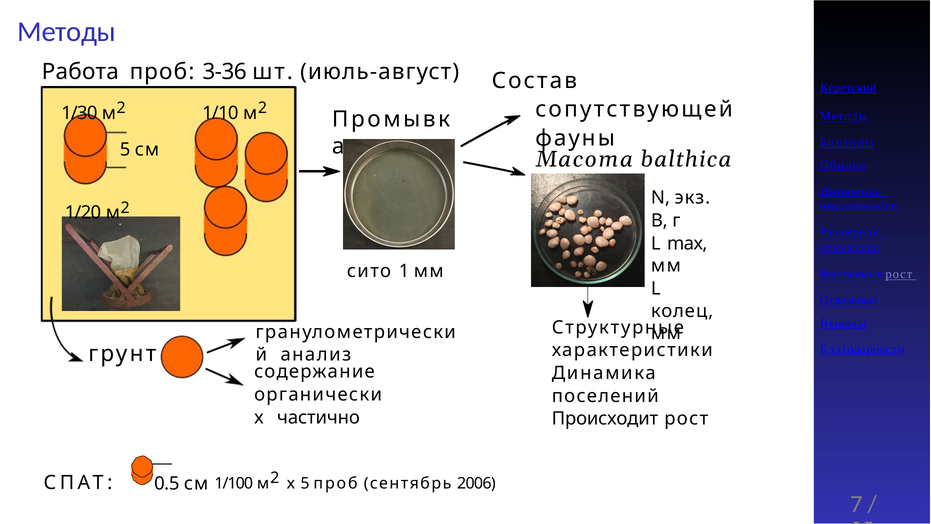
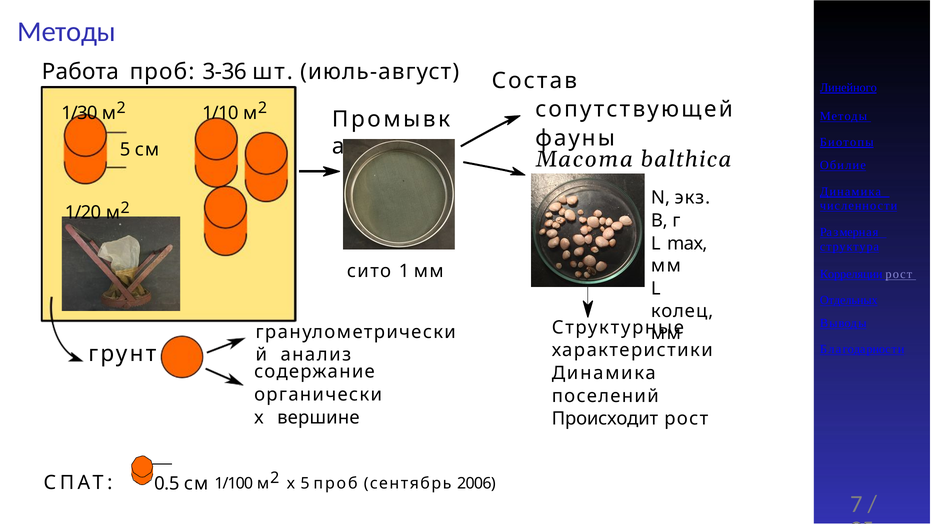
Керетский: Керетский -> Линейного
Выносимые: Выносимые -> Корреляции
частично: частично -> вершине
